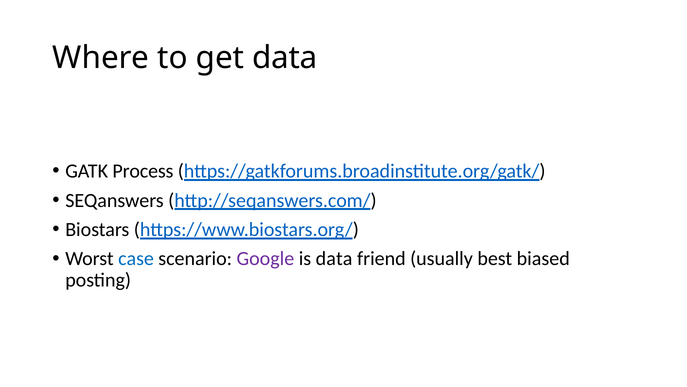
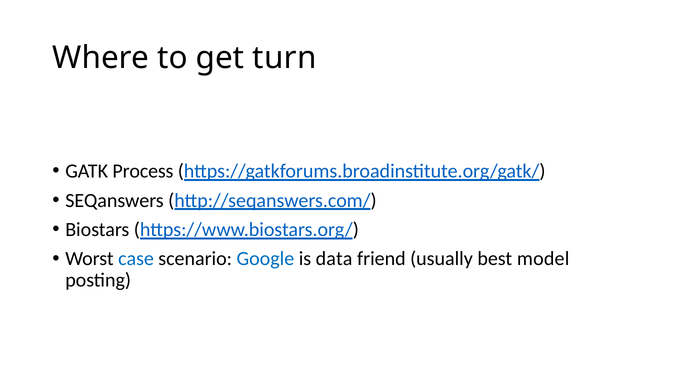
get data: data -> turn
Google colour: purple -> blue
biased: biased -> model
